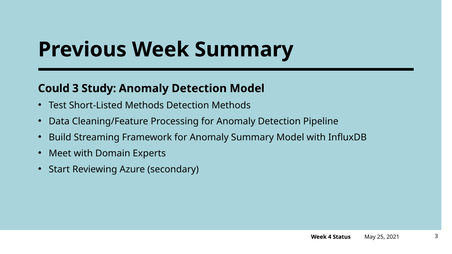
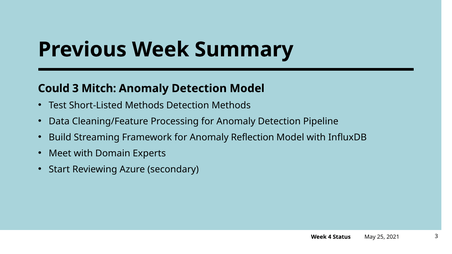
Study: Study -> Mitch
Anomaly Summary: Summary -> Reflection
